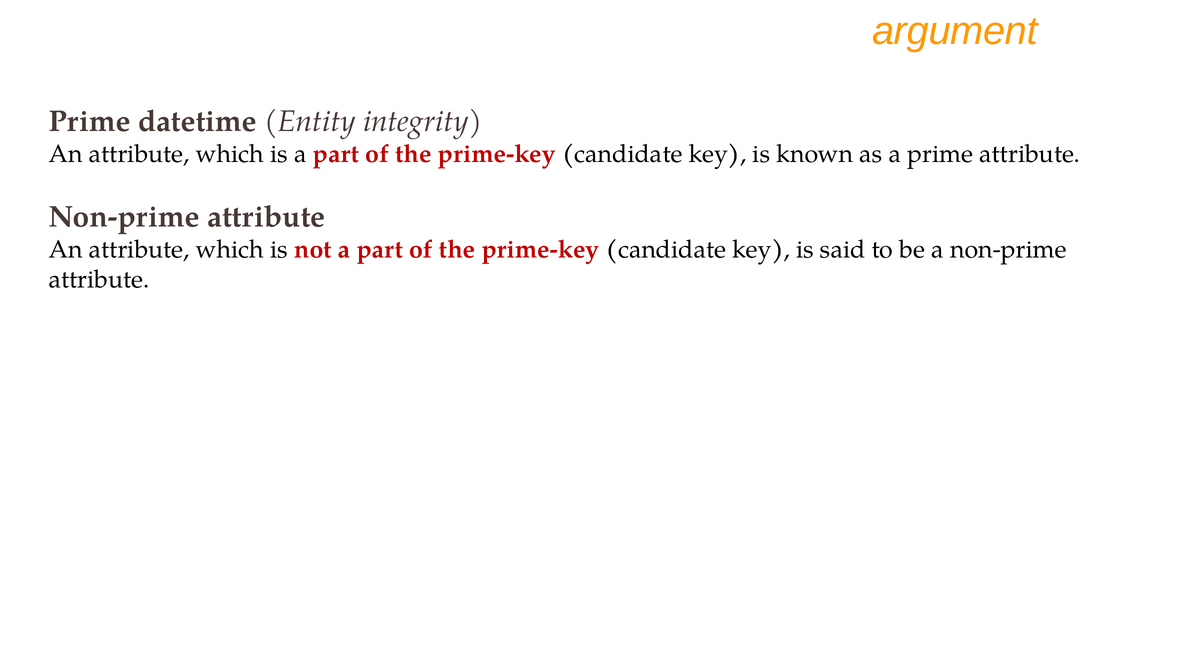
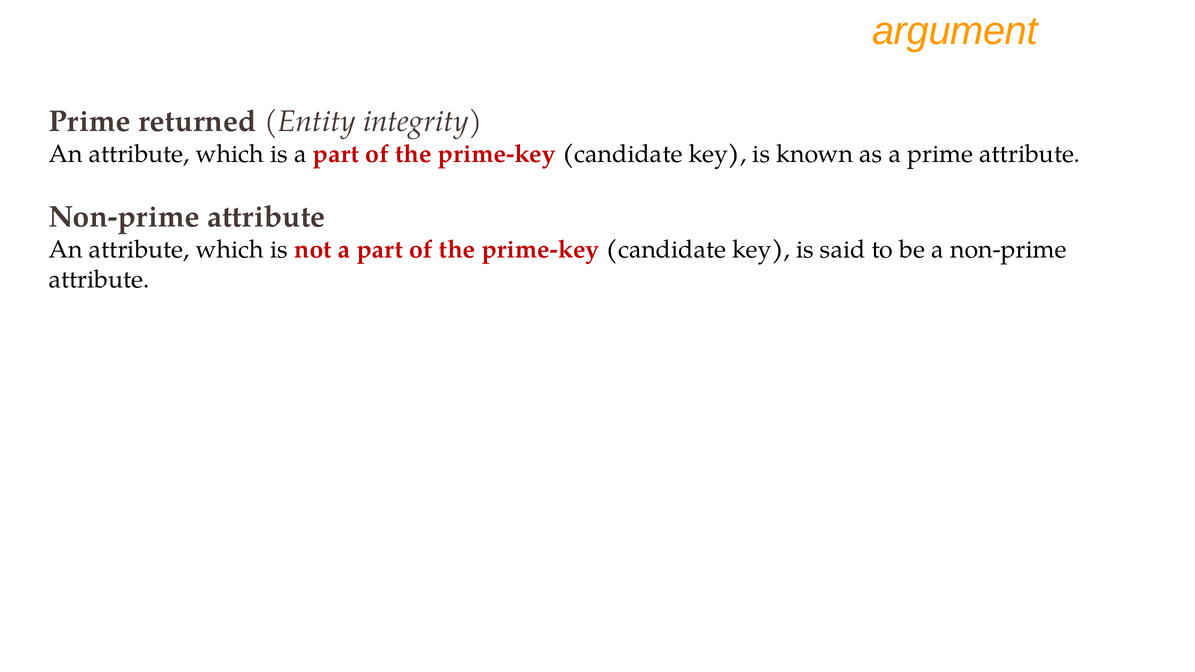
datetime: datetime -> returned
